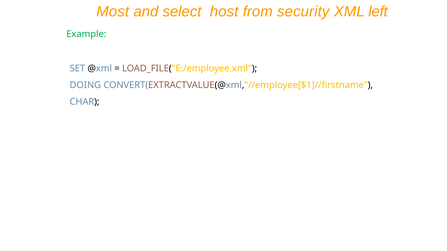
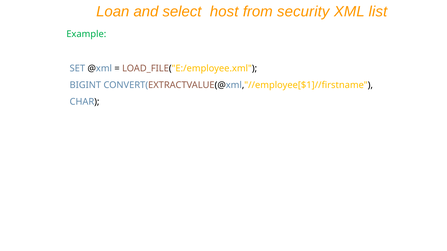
Most: Most -> Loan
left: left -> list
DOING: DOING -> BIGINT
